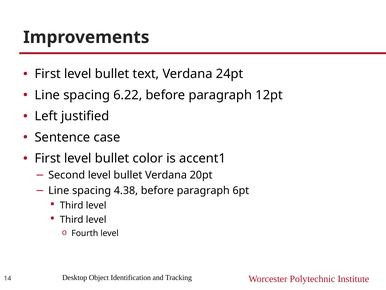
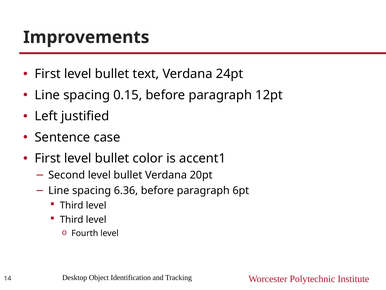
6.22: 6.22 -> 0.15
4.38: 4.38 -> 6.36
